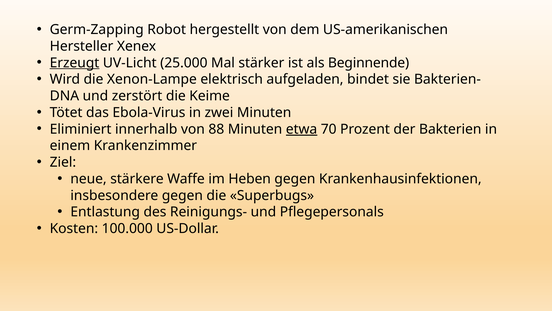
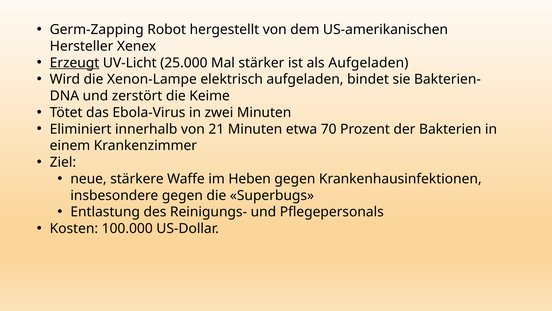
als Beginnende: Beginnende -> Aufgeladen
88: 88 -> 21
etwa underline: present -> none
